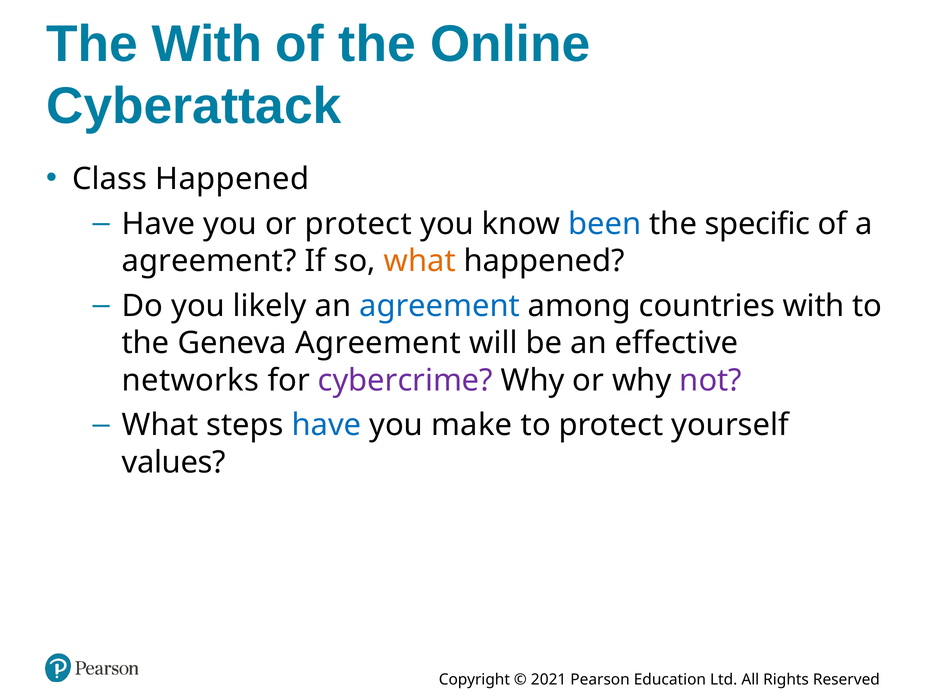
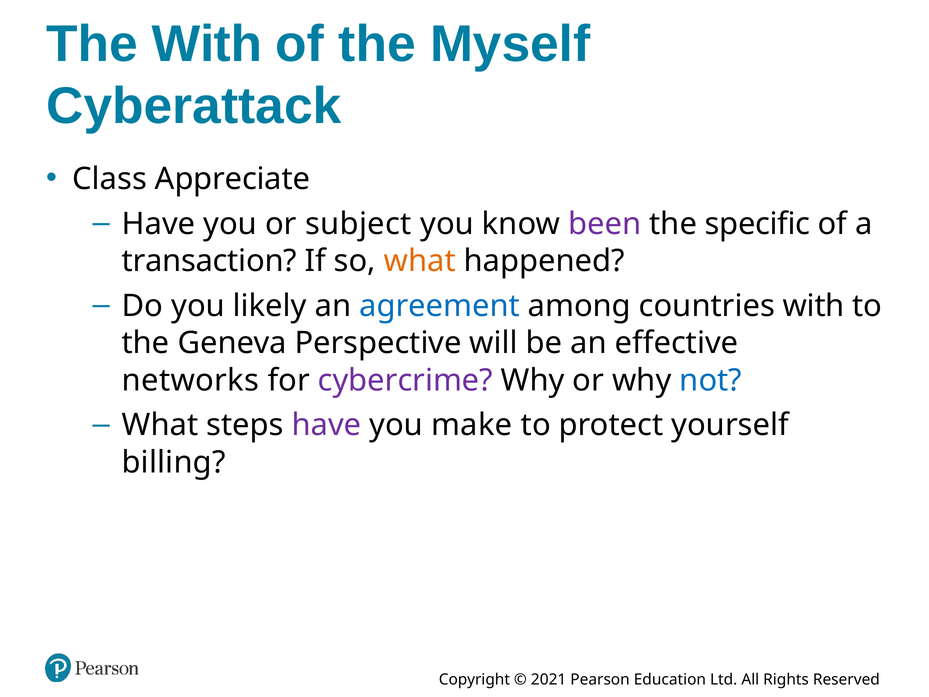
Online: Online -> Myself
Class Happened: Happened -> Appreciate
or protect: protect -> subject
been colour: blue -> purple
agreement at (209, 261): agreement -> transaction
Geneva Agreement: Agreement -> Perspective
not colour: purple -> blue
have at (326, 425) colour: blue -> purple
values: values -> billing
